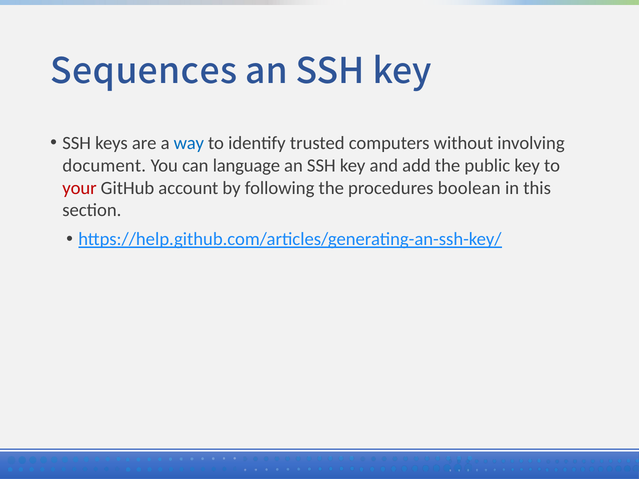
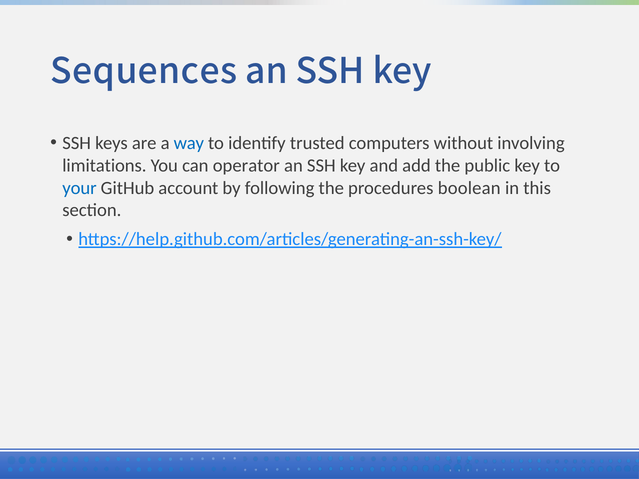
document: document -> limitations
language: language -> operator
your colour: red -> blue
